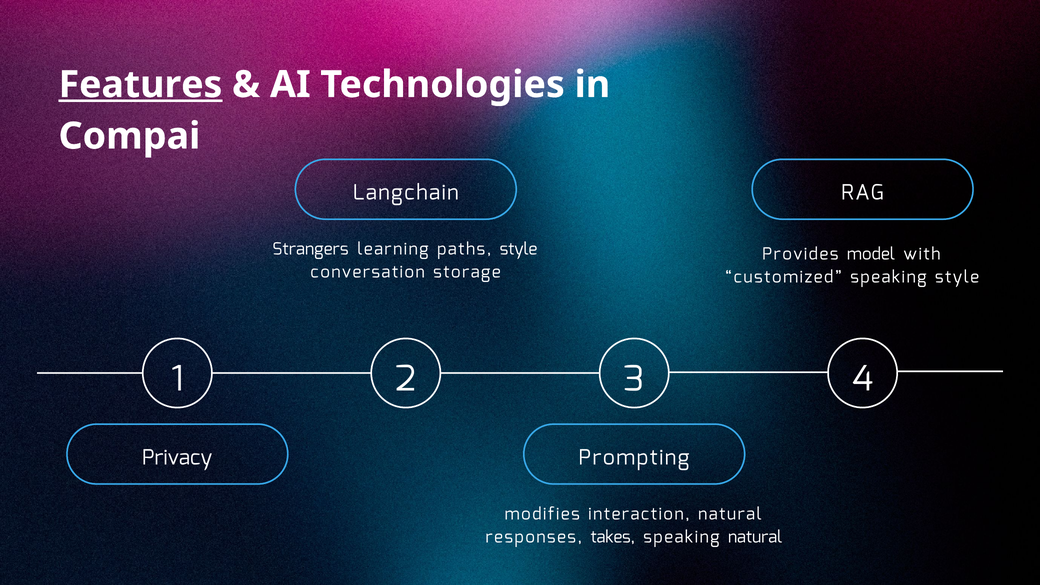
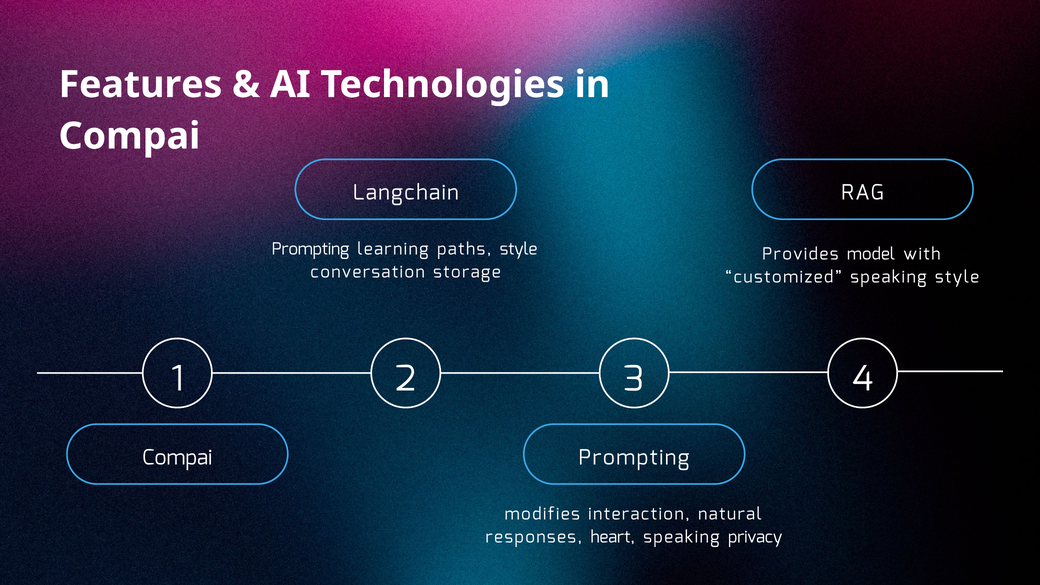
Features underline: present -> none
Strangers at (310, 249): Strangers -> Prompting
Privacy at (177, 458): Privacy -> Compai
takes: takes -> heart
speaking natural: natural -> privacy
